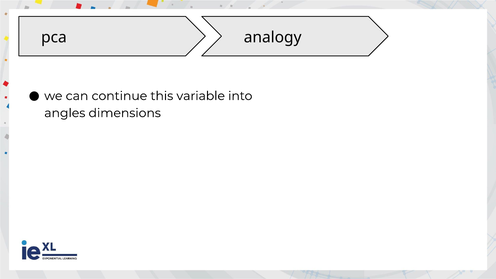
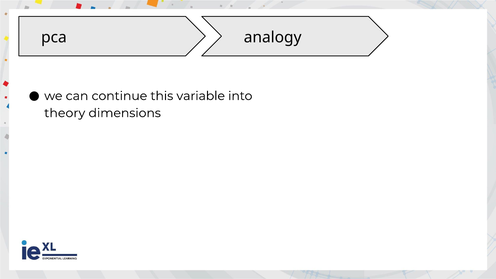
angles: angles -> theory
